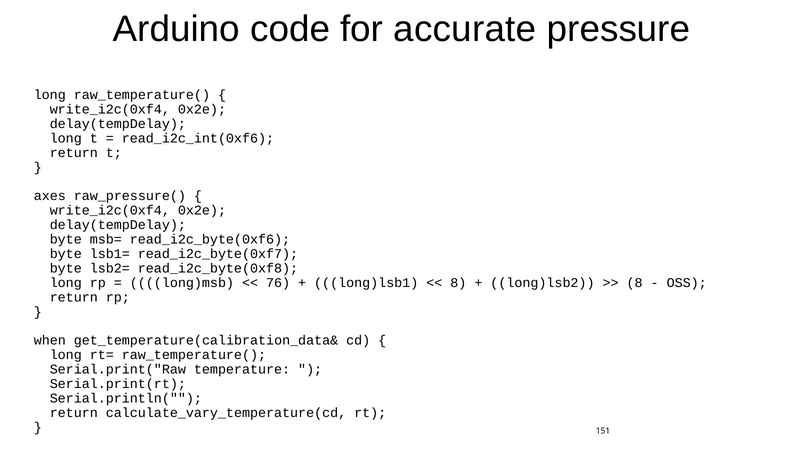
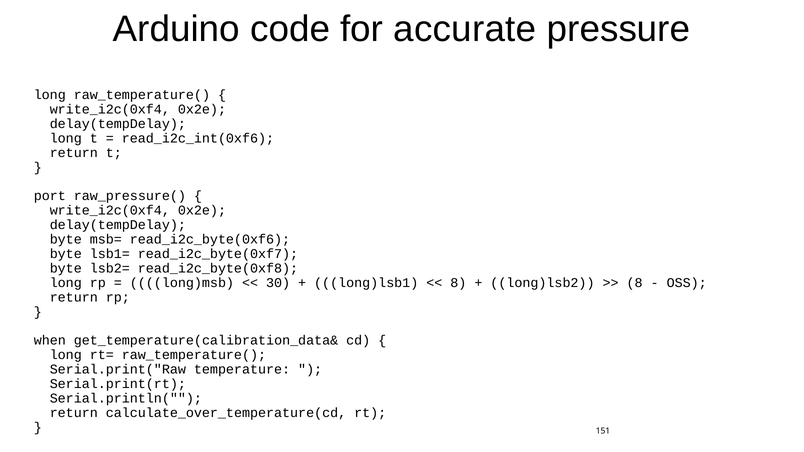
axes: axes -> port
76: 76 -> 30
calculate_vary_temperature(cd: calculate_vary_temperature(cd -> calculate_over_temperature(cd
